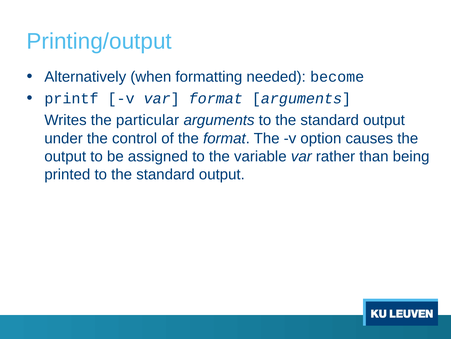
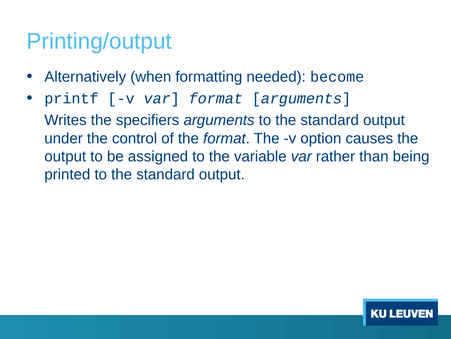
particular: particular -> specifiers
